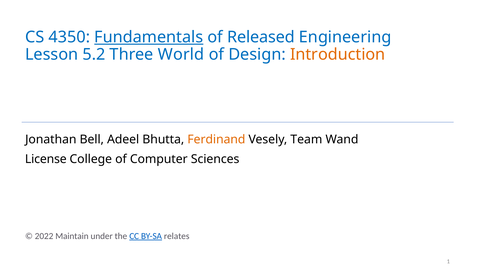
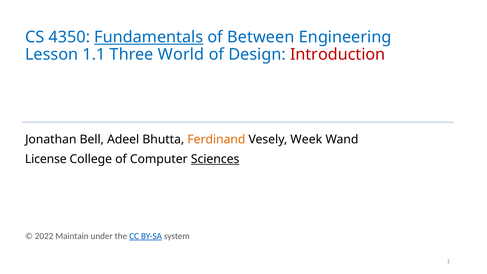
Released: Released -> Between
5.2: 5.2 -> 1.1
Introduction colour: orange -> red
Team: Team -> Week
Sciences underline: none -> present
relates: relates -> system
